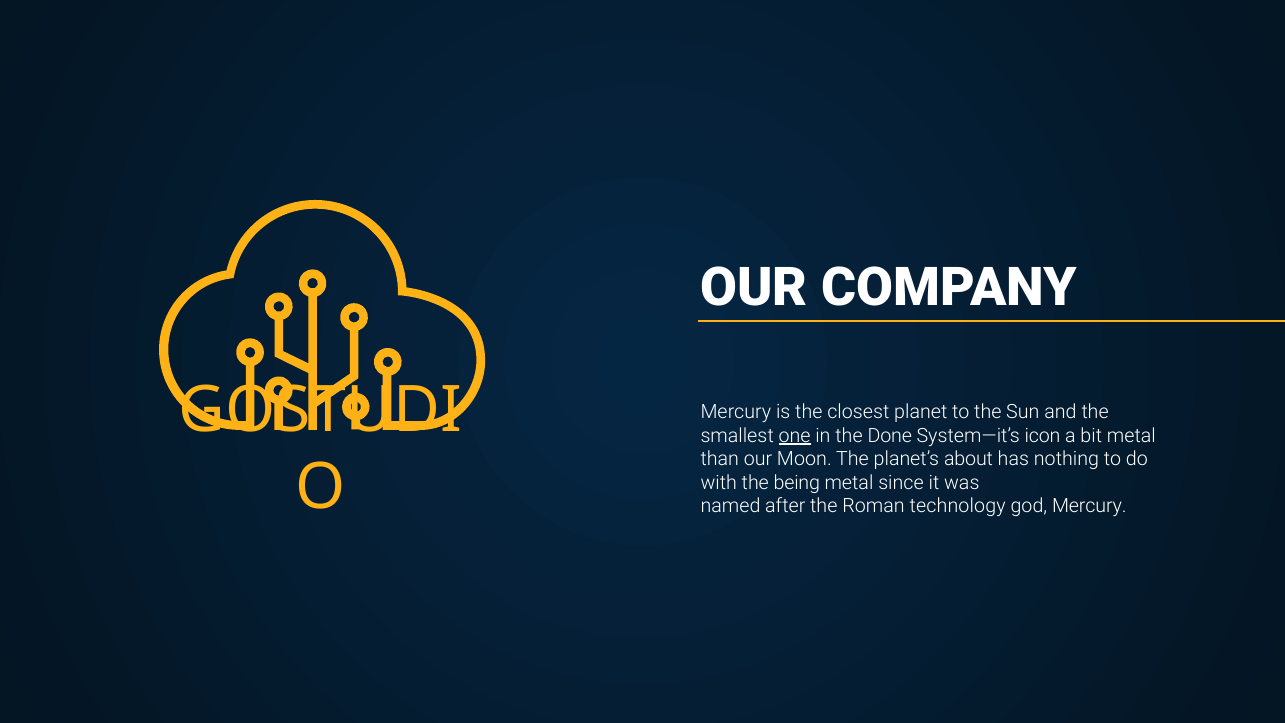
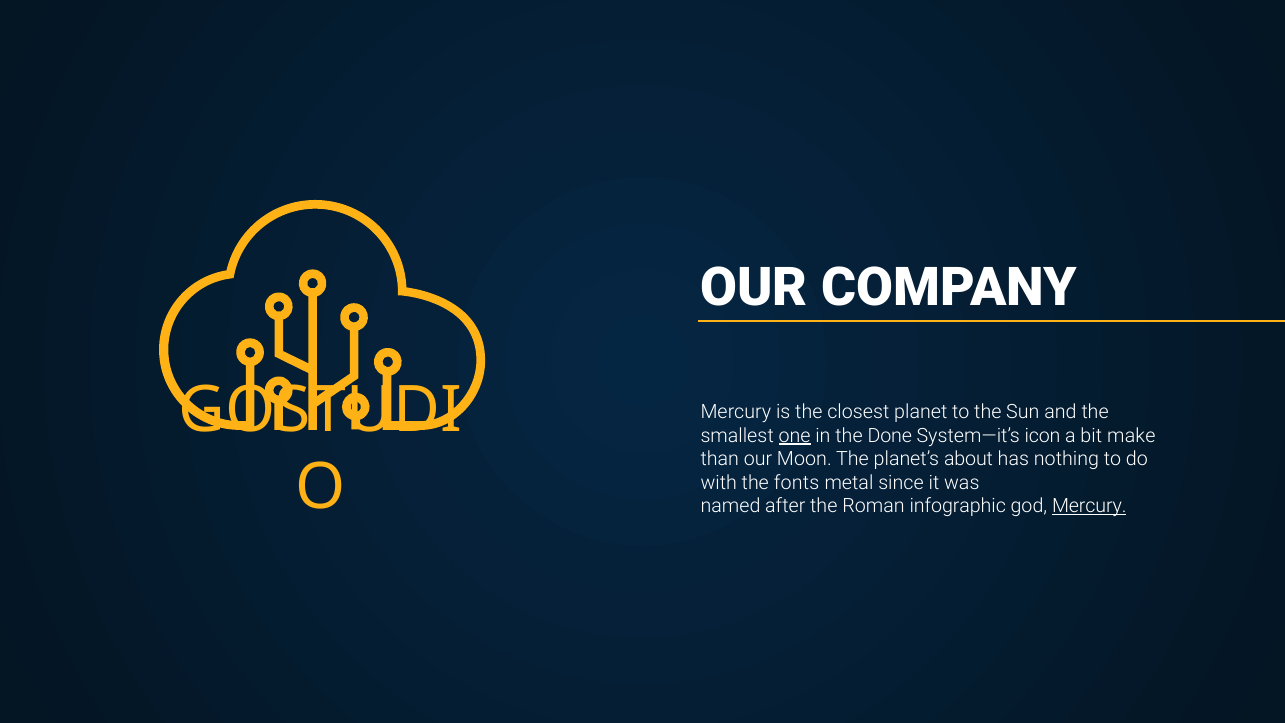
bit metal: metal -> make
being: being -> fonts
technology: technology -> infographic
Mercury at (1089, 506) underline: none -> present
